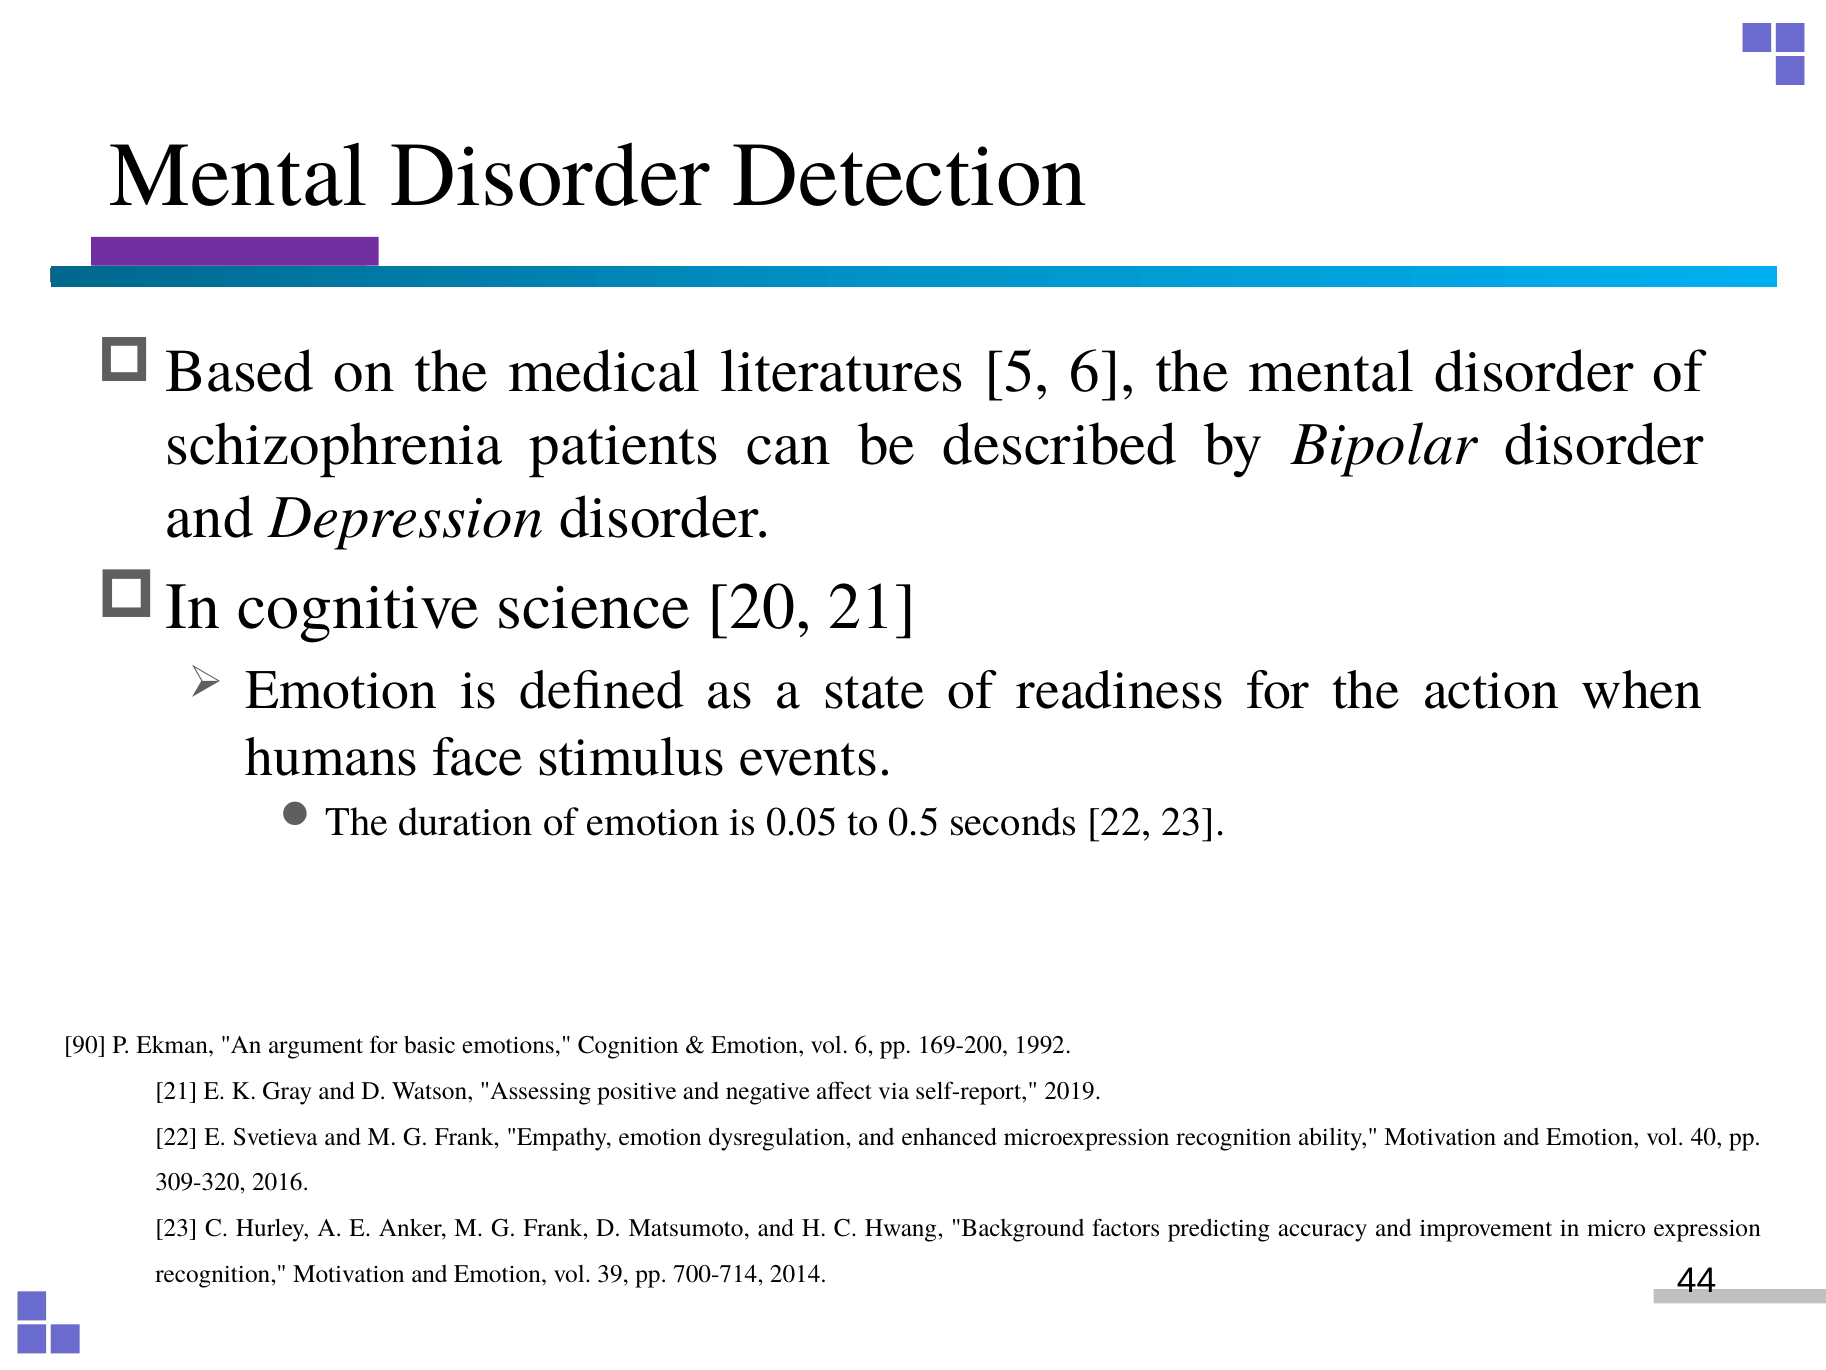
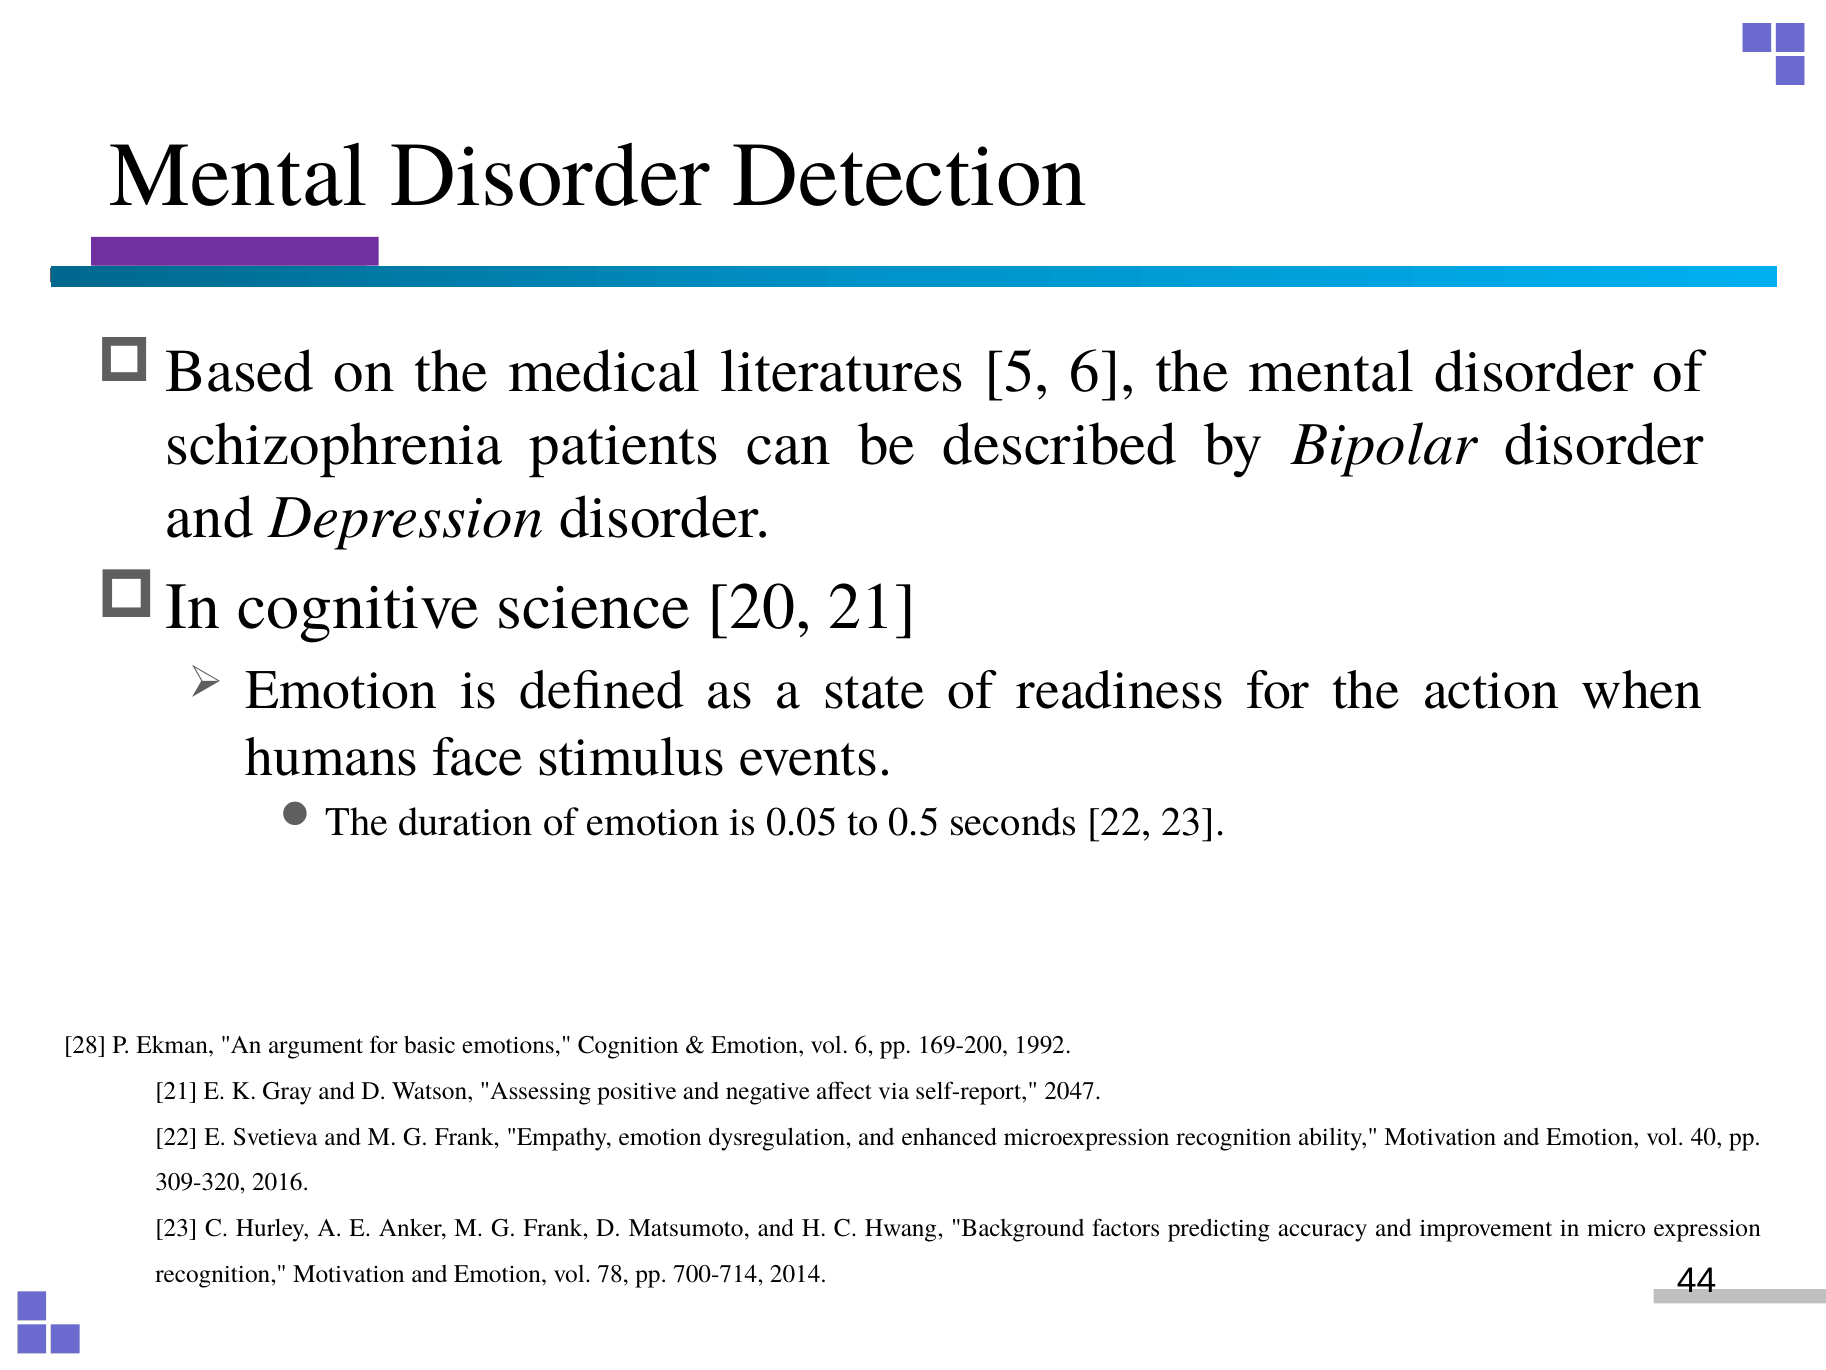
90: 90 -> 28
2019: 2019 -> 2047
39: 39 -> 78
